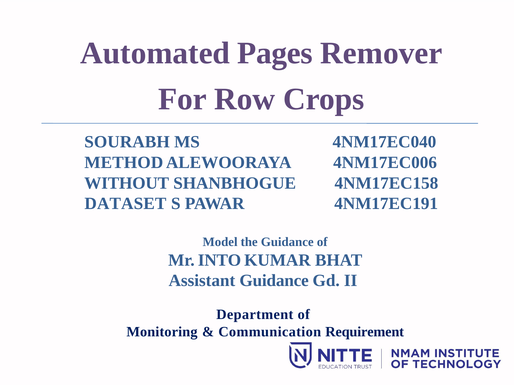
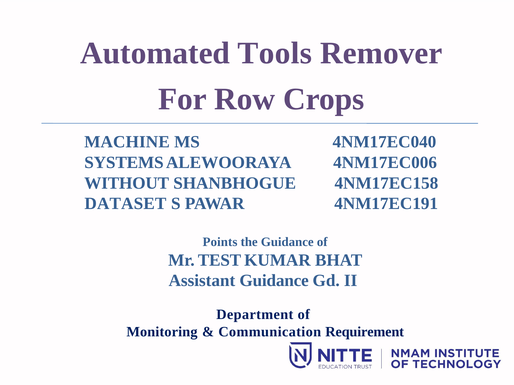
Pages: Pages -> Tools
SOURABH: SOURABH -> MACHINE
METHOD: METHOD -> SYSTEMS
Model: Model -> Points
INTO: INTO -> TEST
